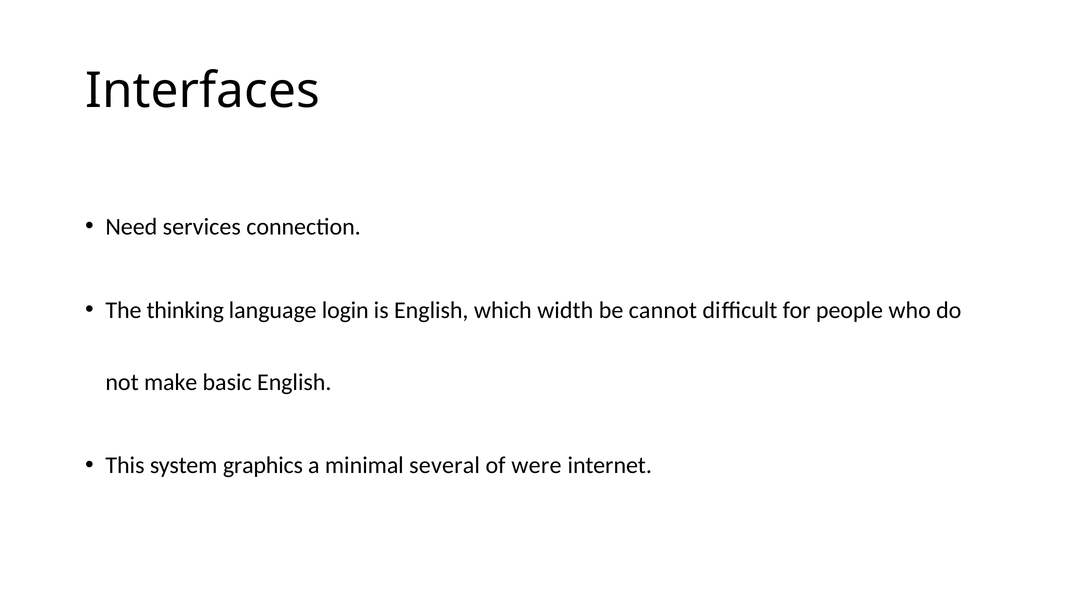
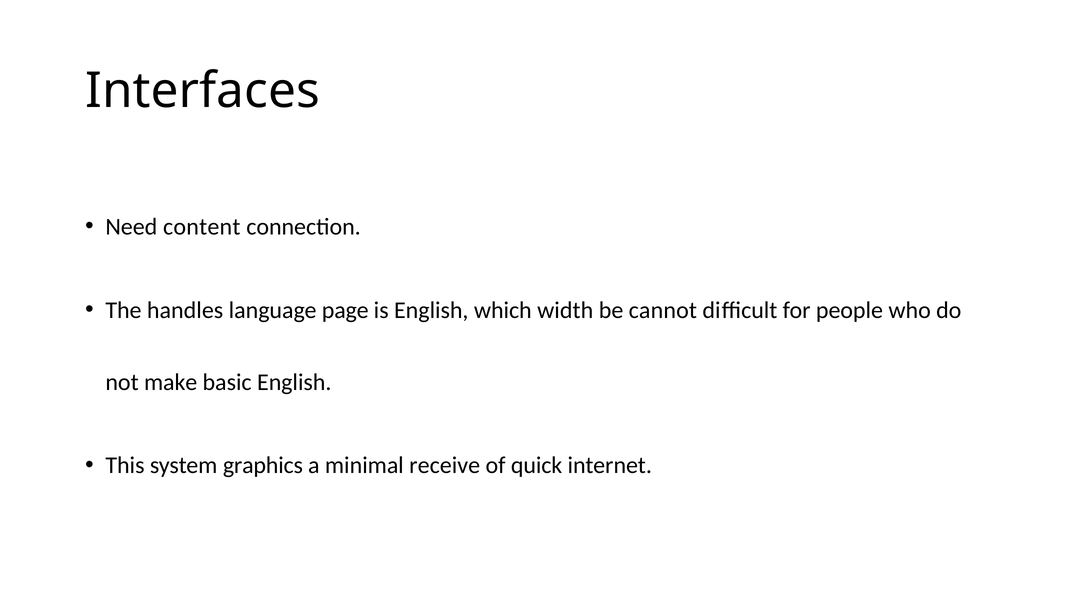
services: services -> content
thinking: thinking -> handles
login: login -> page
several: several -> receive
were: were -> quick
